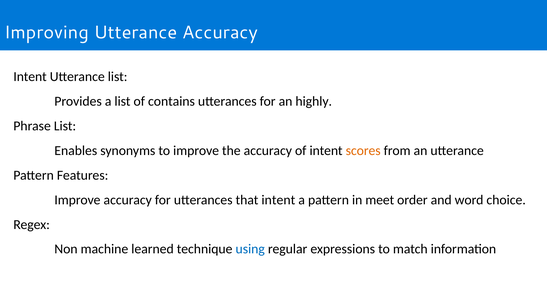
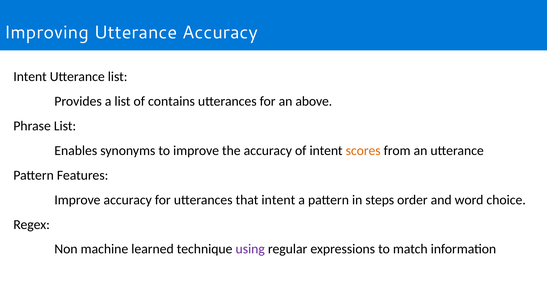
highly: highly -> above
meet: meet -> steps
using colour: blue -> purple
